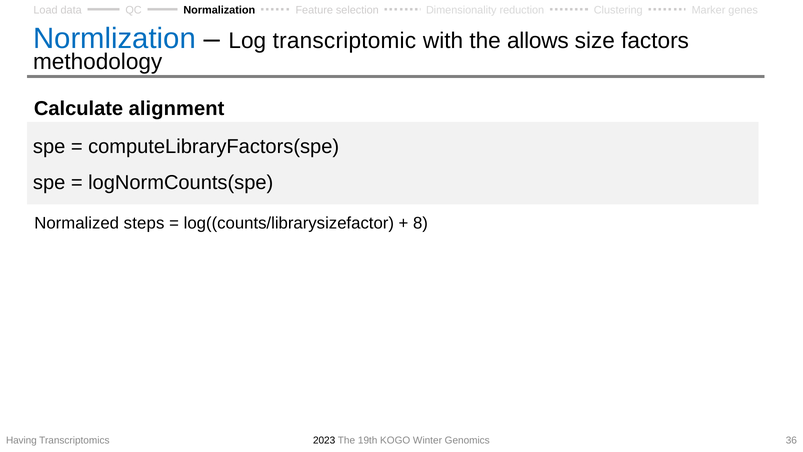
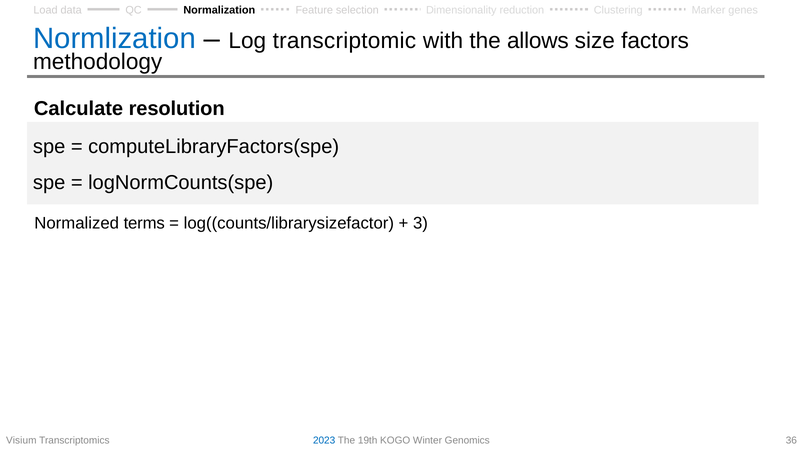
alignment: alignment -> resolution
steps: steps -> terms
8: 8 -> 3
Having: Having -> Visium
2023 colour: black -> blue
